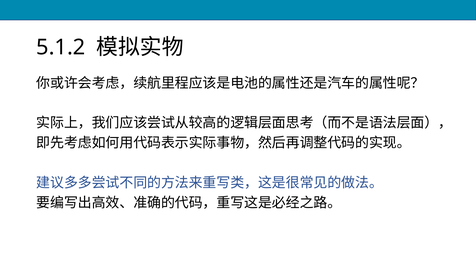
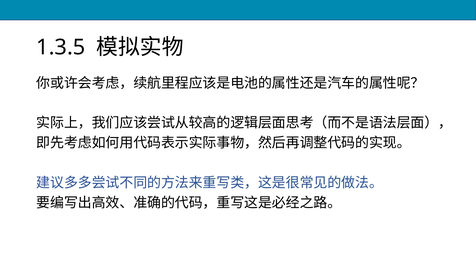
5.1.2: 5.1.2 -> 1.3.5
